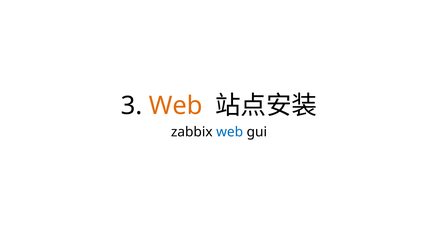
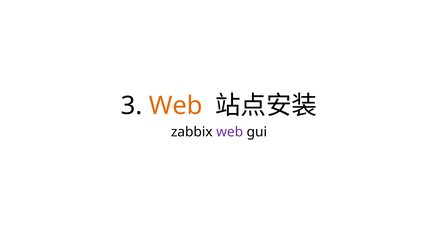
web at (230, 132) colour: blue -> purple
